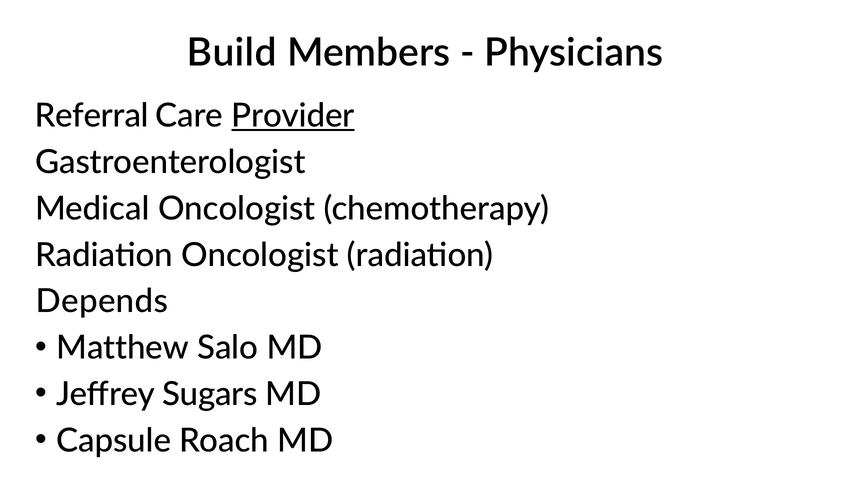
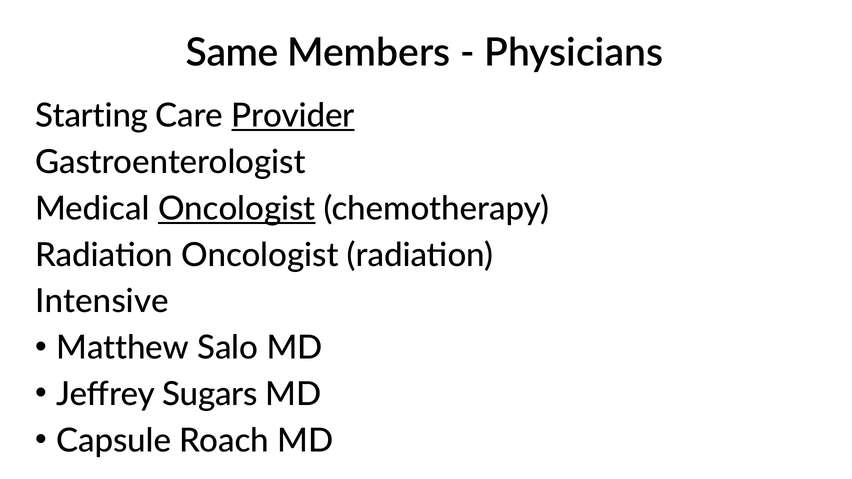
Build: Build -> Same
Referral: Referral -> Starting
Oncologist at (237, 209) underline: none -> present
Depends: Depends -> Intensive
